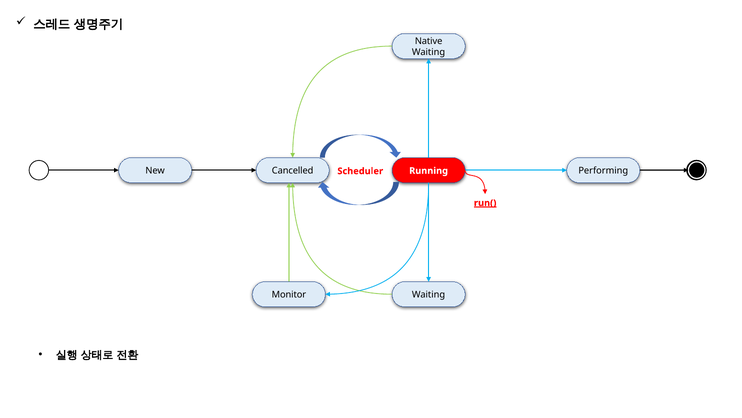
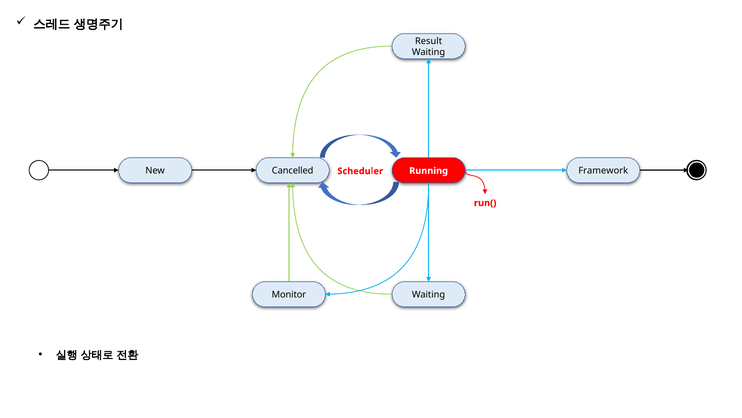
Native: Native -> Result
Performing: Performing -> Framework
run( underline: present -> none
